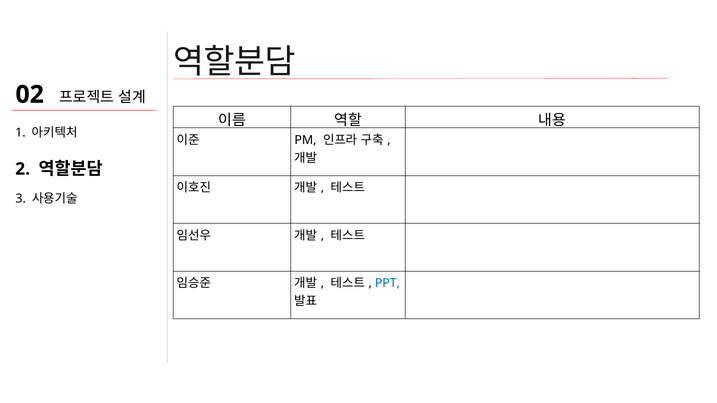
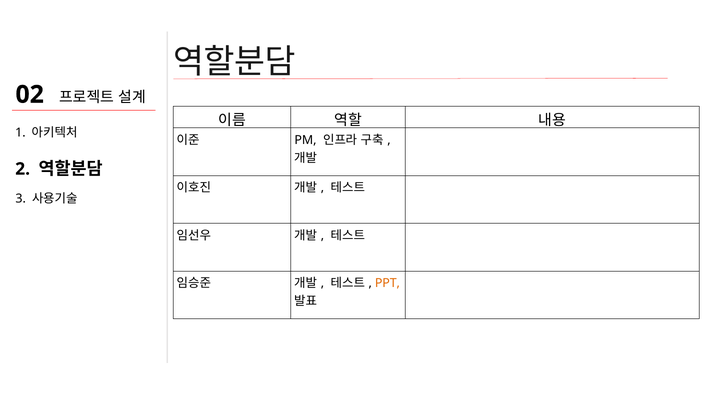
PPT colour: blue -> orange
